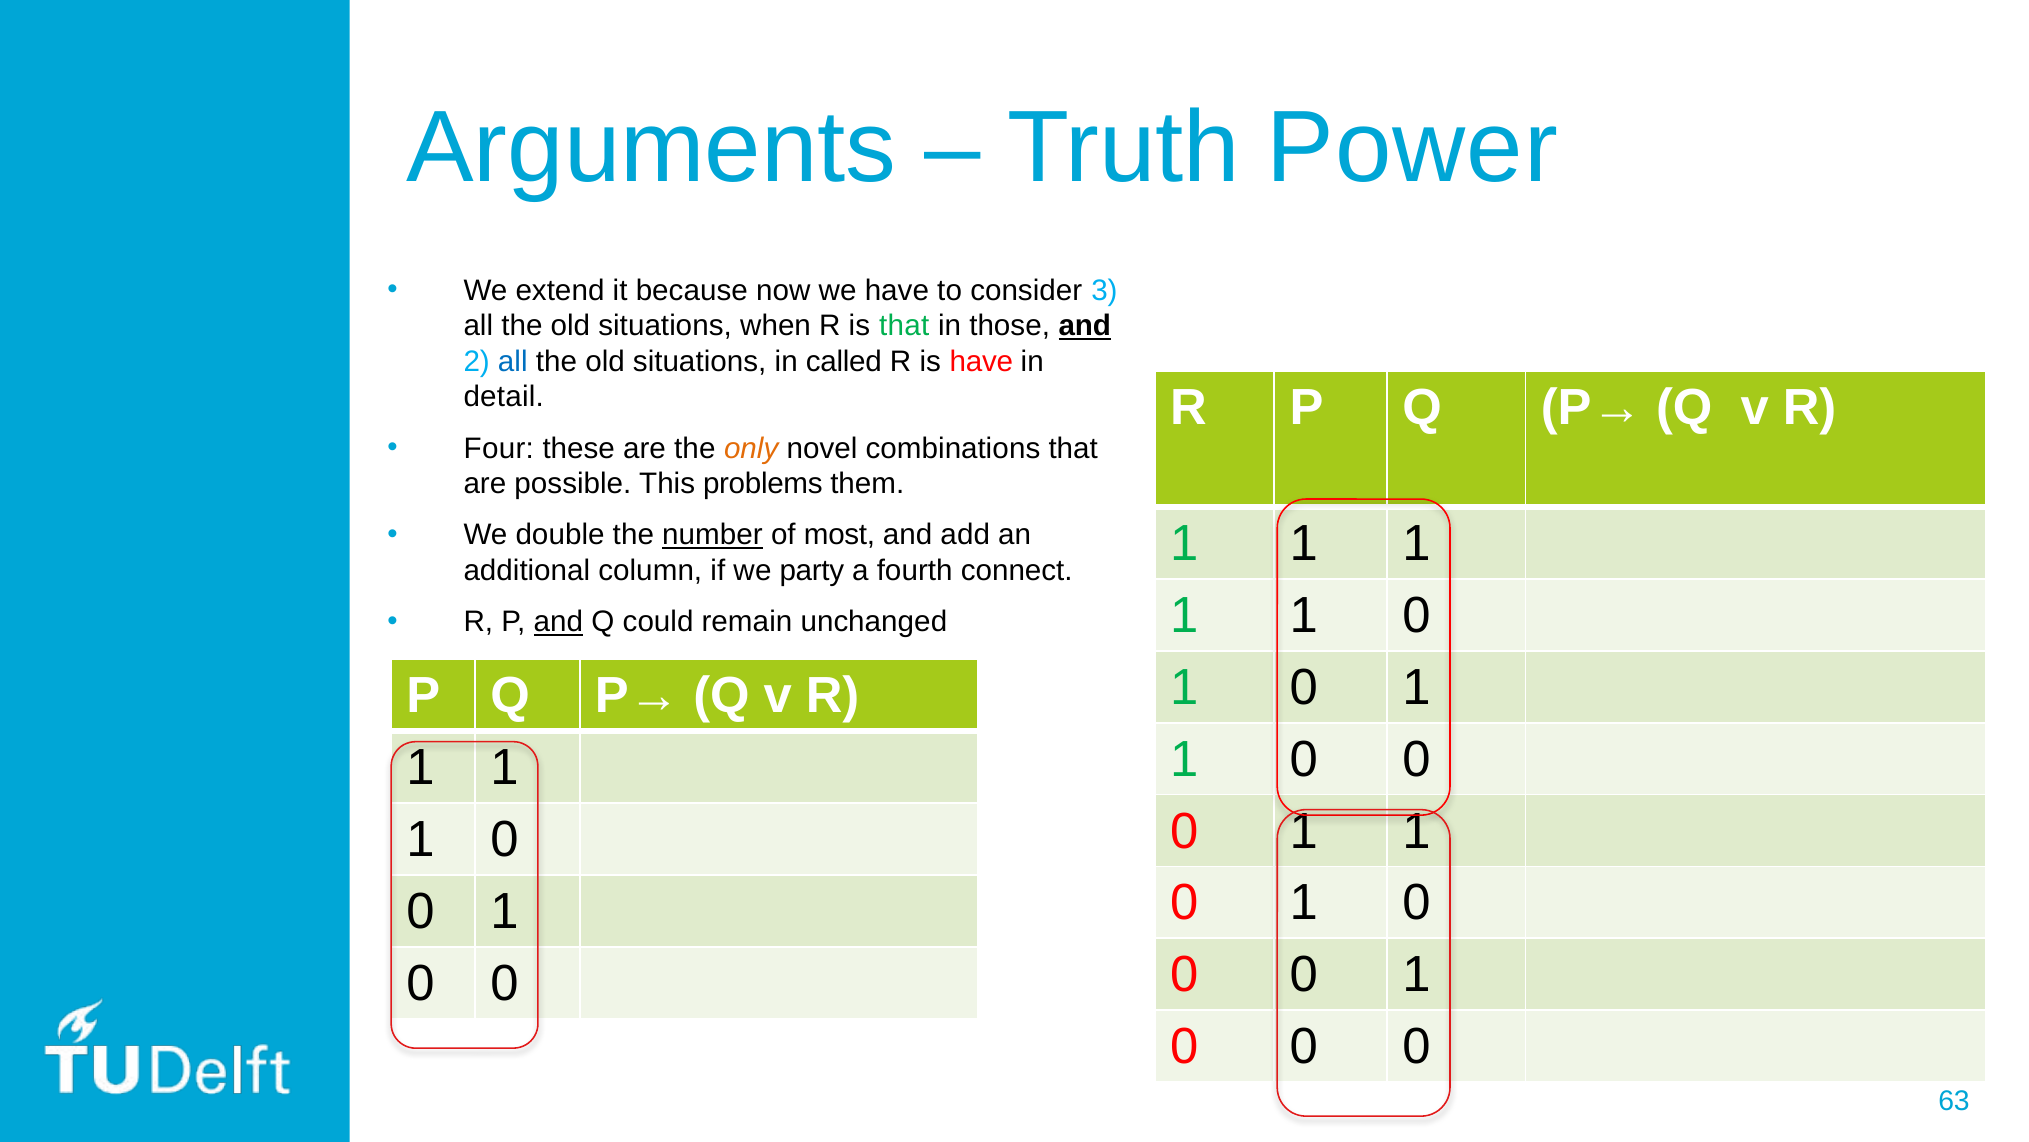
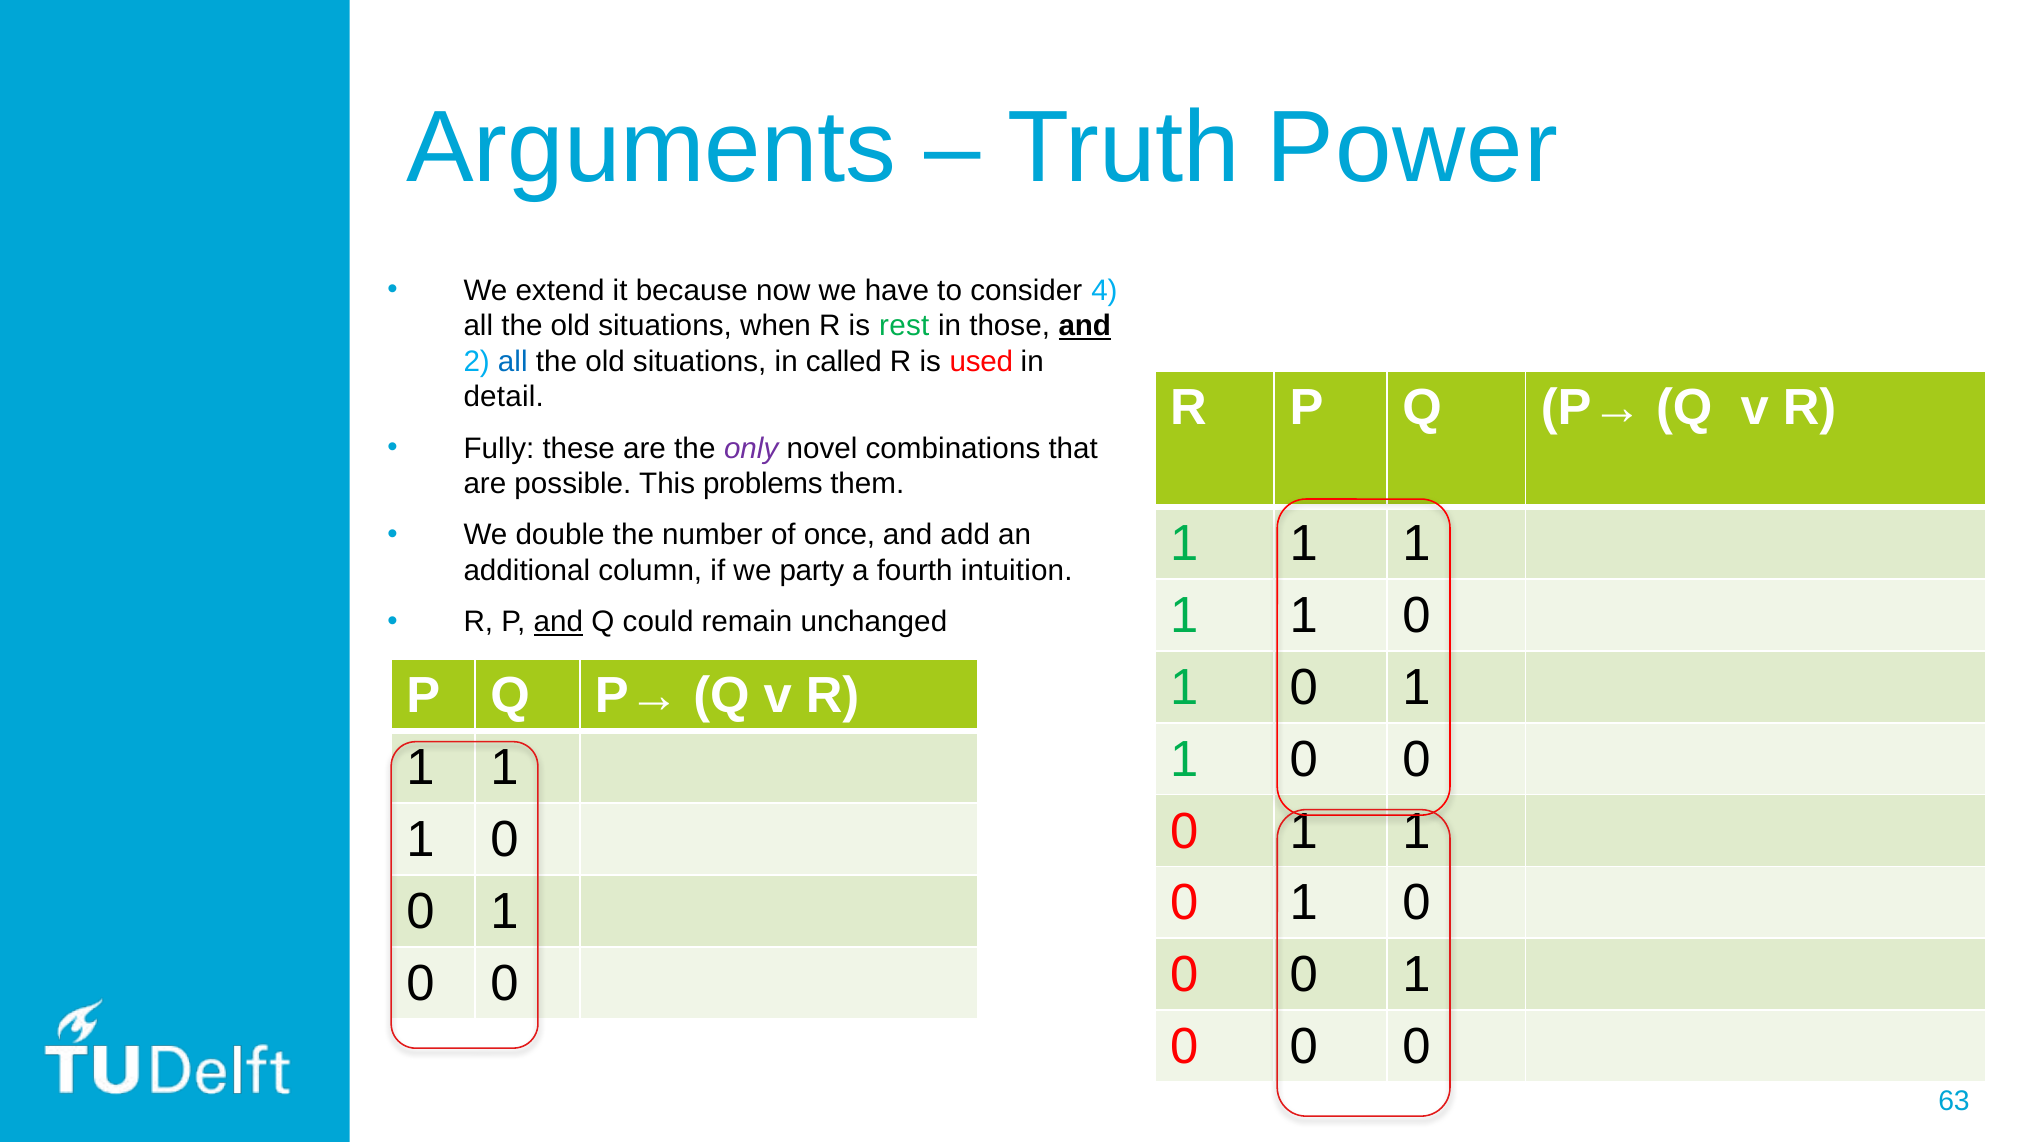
3: 3 -> 4
is that: that -> rest
is have: have -> used
Four: Four -> Fully
only colour: orange -> purple
number underline: present -> none
most: most -> once
connect: connect -> intuition
